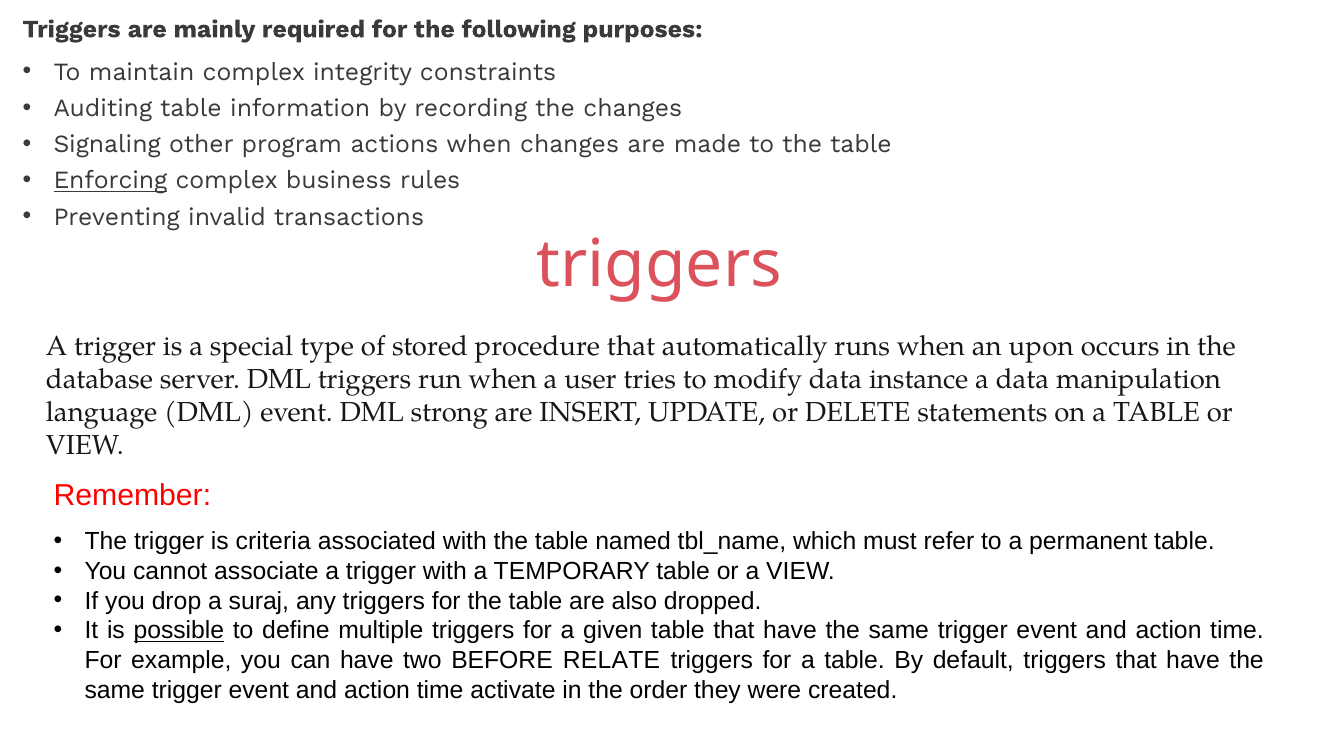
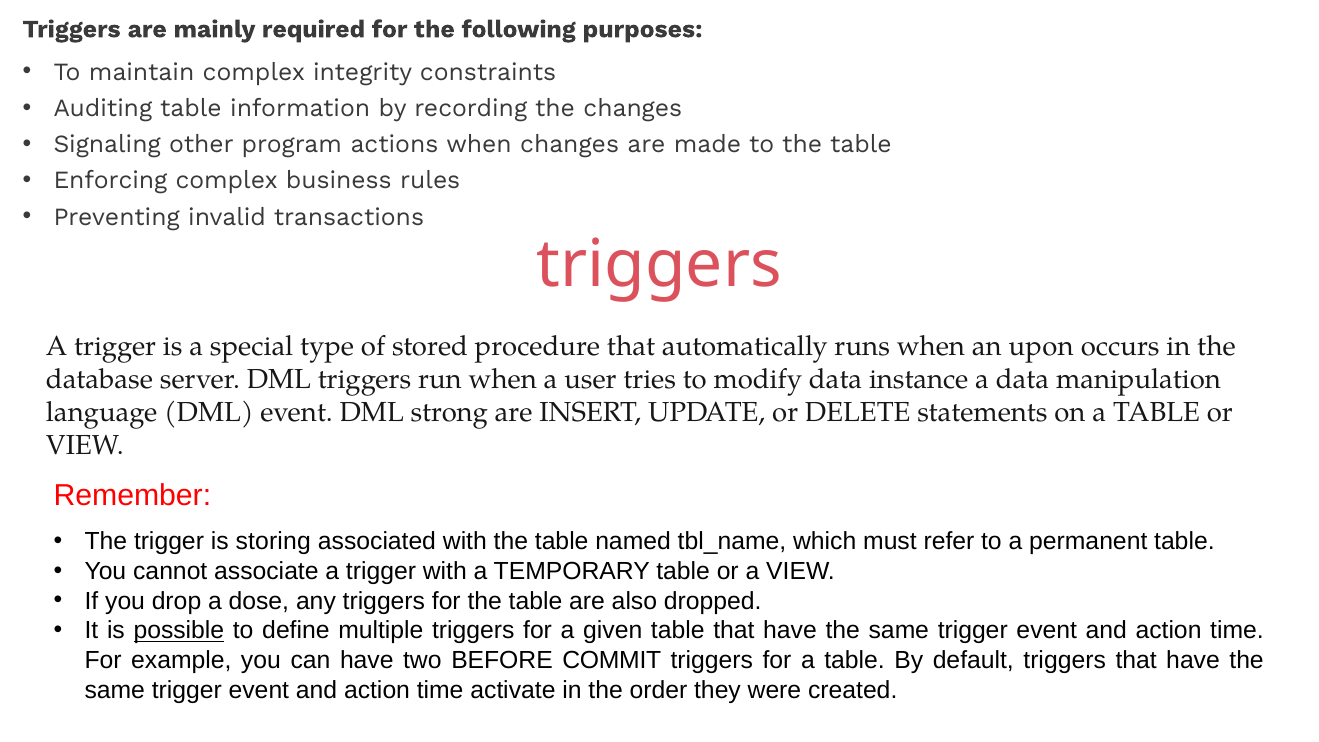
Enforcing underline: present -> none
criteria: criteria -> storing
suraj: suraj -> dose
RELATE: RELATE -> COMMIT
